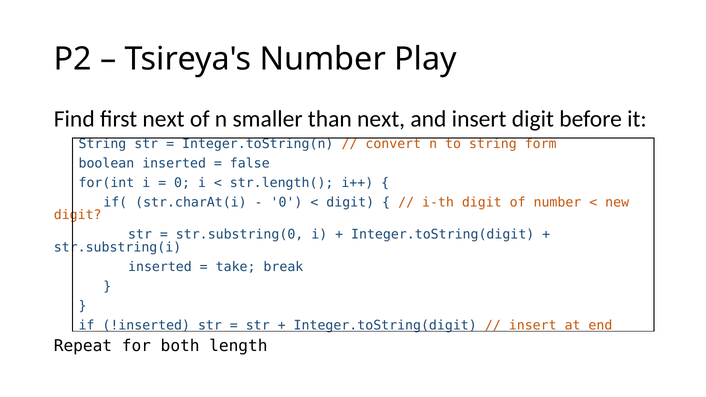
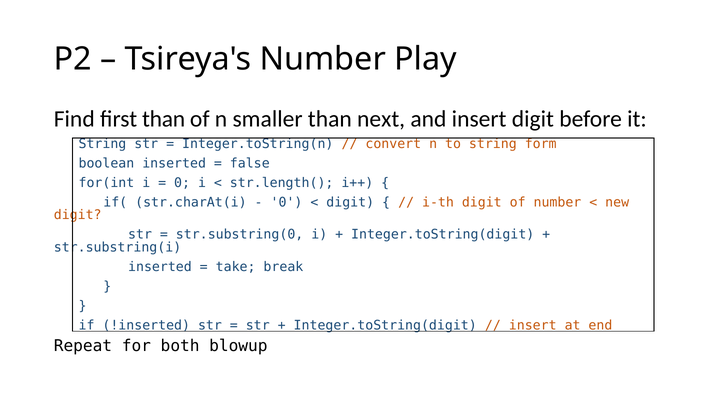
first next: next -> than
length: length -> blowup
